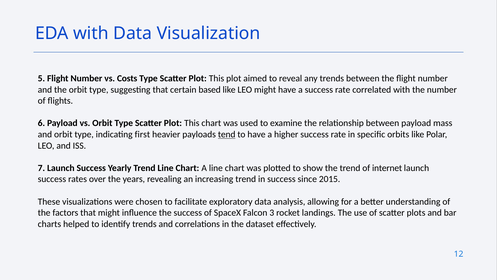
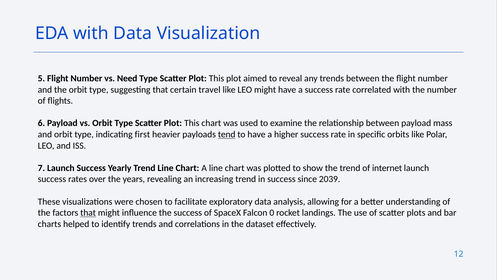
Costs: Costs -> Need
based: based -> travel
2015: 2015 -> 2039
that at (88, 213) underline: none -> present
3: 3 -> 0
